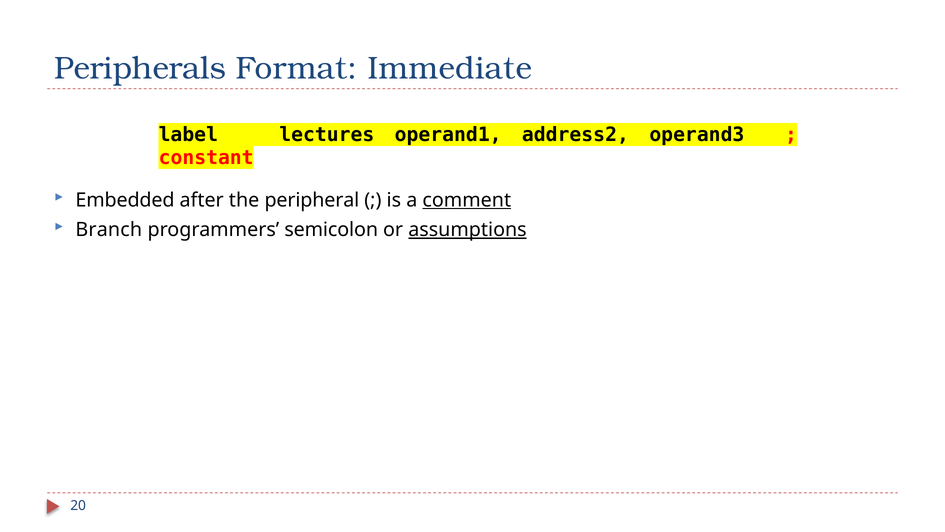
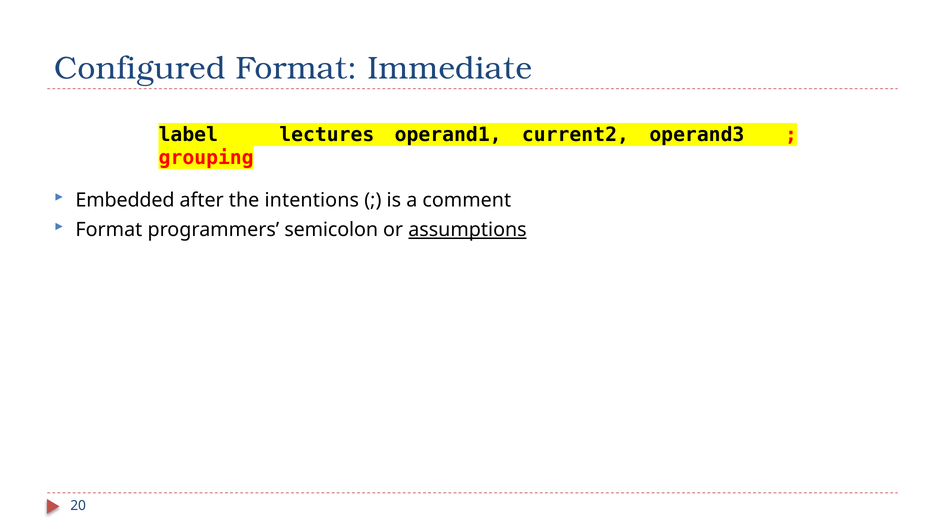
Peripherals: Peripherals -> Configured
address2: address2 -> current2
constant: constant -> grouping
peripheral: peripheral -> intentions
comment underline: present -> none
Branch at (109, 230): Branch -> Format
